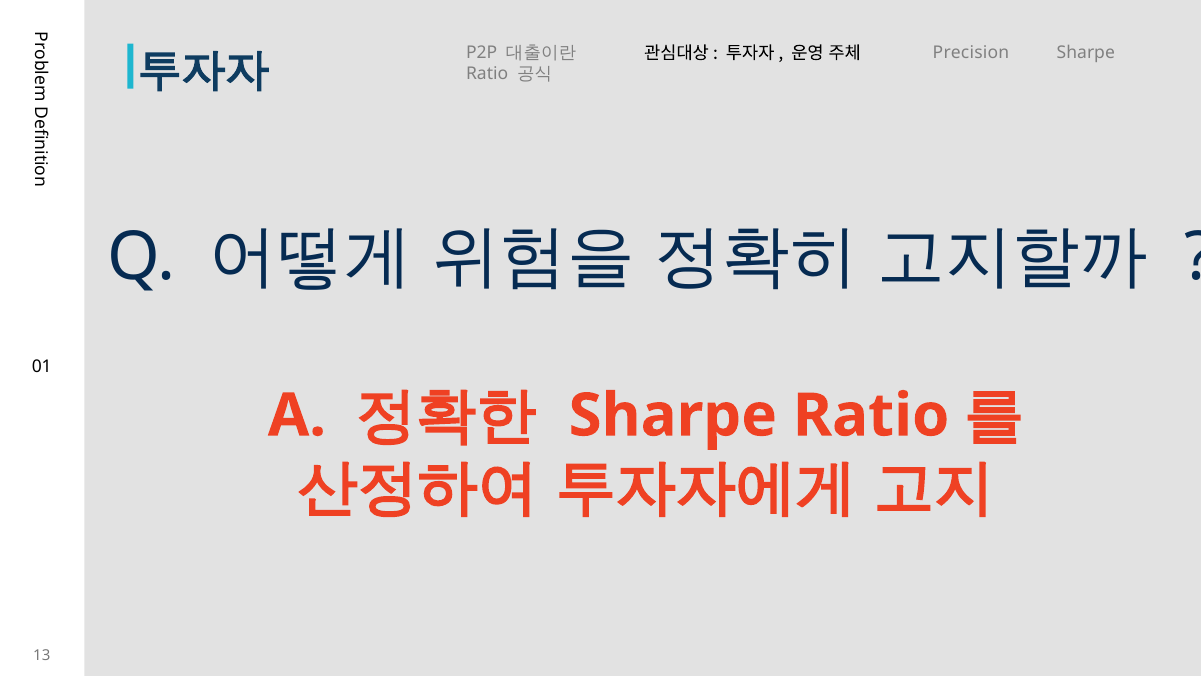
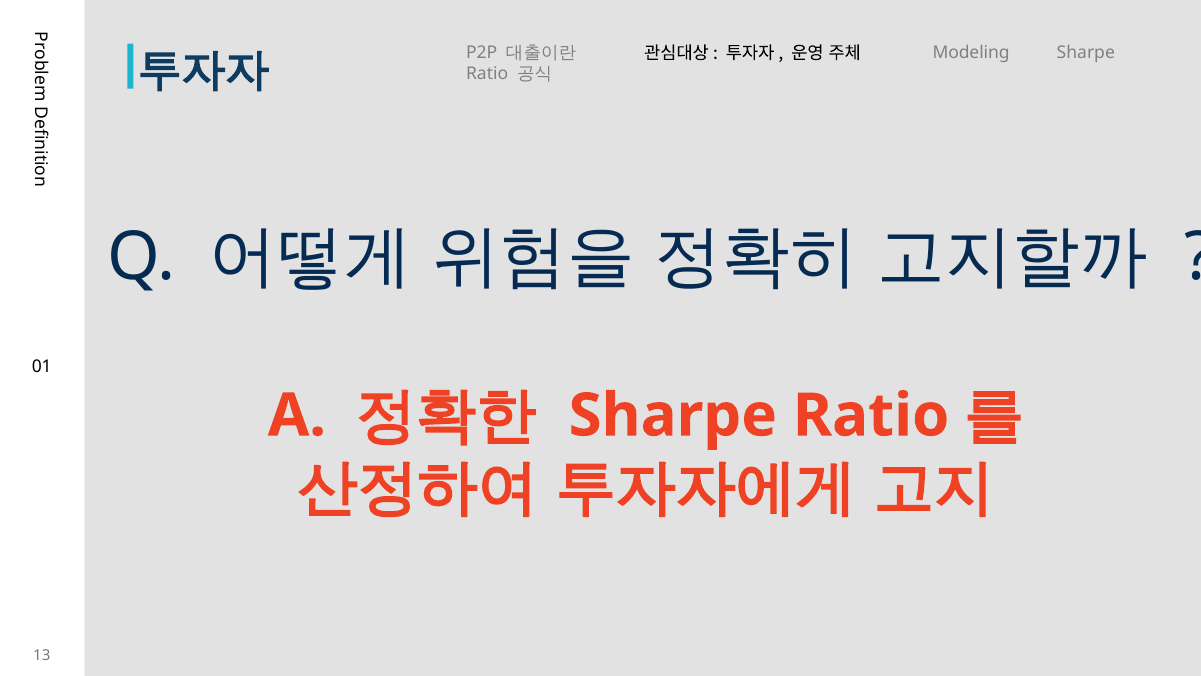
Precision: Precision -> Modeling
